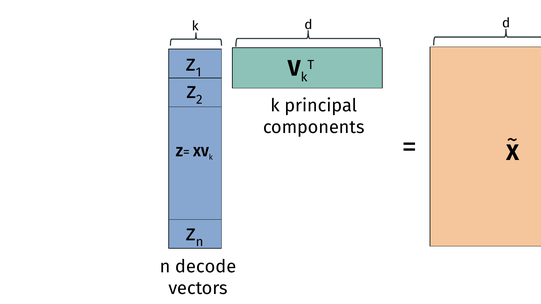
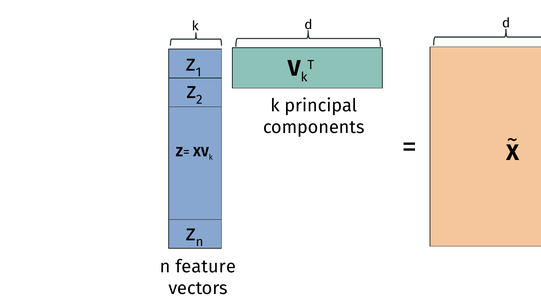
decode: decode -> feature
